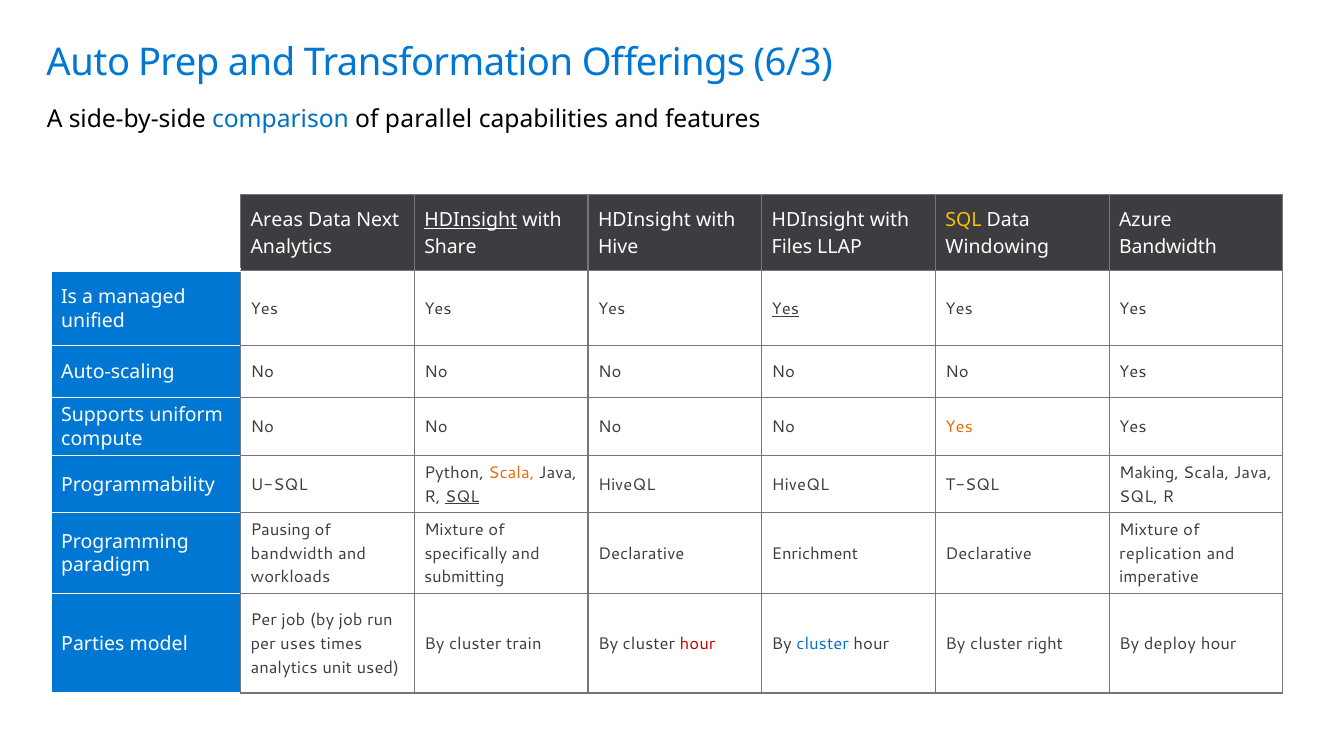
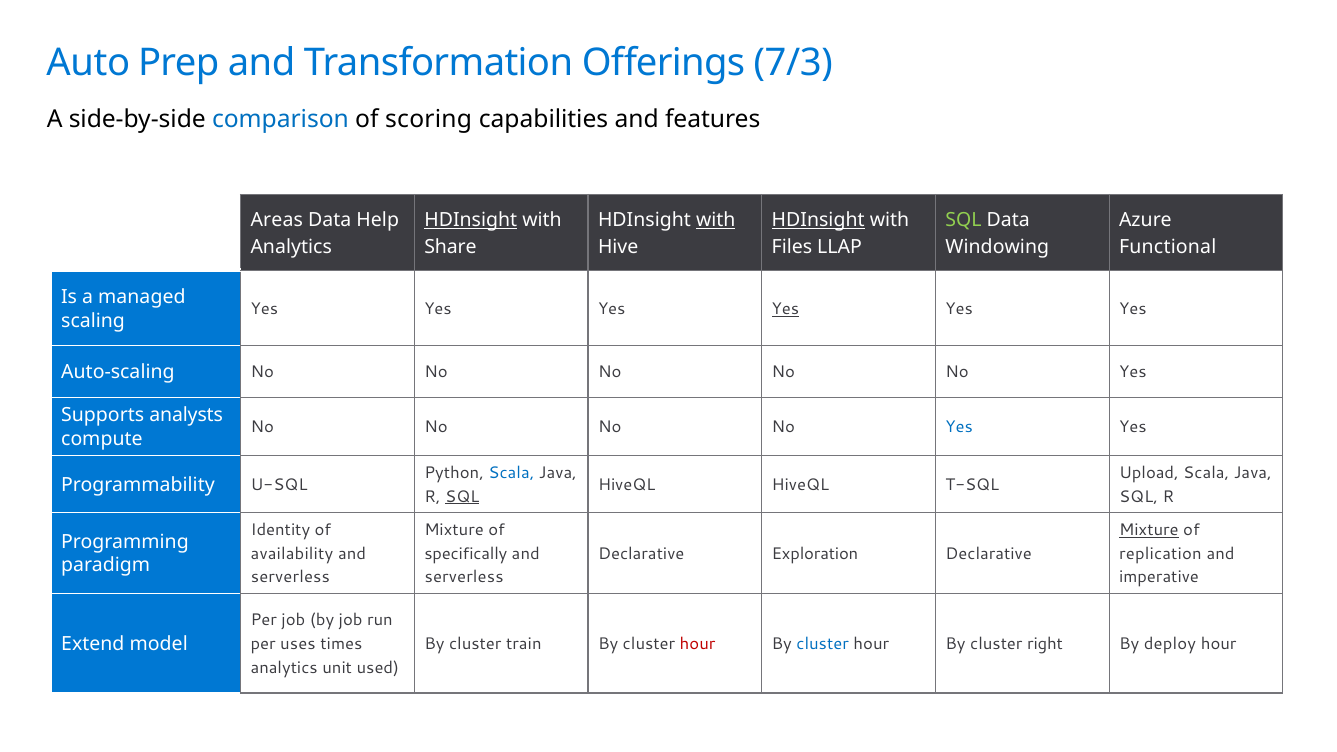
6/3: 6/3 -> 7/3
parallel: parallel -> scoring
Next: Next -> Help
with at (716, 220) underline: none -> present
HDInsight at (818, 220) underline: none -> present
SQL at (963, 220) colour: yellow -> light green
Bandwidth at (1168, 247): Bandwidth -> Functional
unified: unified -> scaling
uniform: uniform -> analysts
Yes at (959, 427) colour: orange -> blue
Scala at (511, 473) colour: orange -> blue
Making: Making -> Upload
Pausing: Pausing -> Identity
Mixture at (1149, 530) underline: none -> present
bandwidth at (292, 554): bandwidth -> availability
Enrichment: Enrichment -> Exploration
workloads at (290, 577): workloads -> serverless
submitting at (464, 577): submitting -> serverless
Parties: Parties -> Extend
